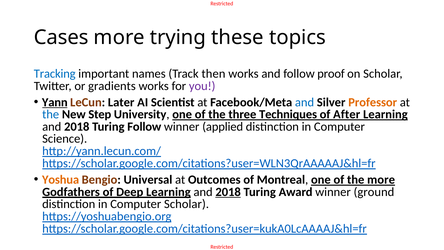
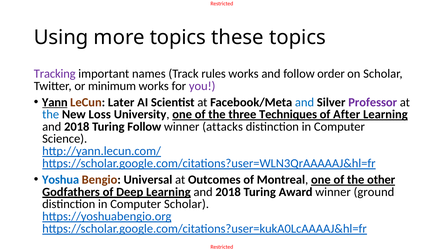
Cases: Cases -> Using
more trying: trying -> topics
Tracking colour: blue -> purple
then: then -> rules
proof: proof -> order
gradients: gradients -> minimum
Professor colour: orange -> purple
Step: Step -> Loss
applied: applied -> attacks
Yoshua colour: orange -> blue
the more: more -> other
2018 at (228, 192) underline: present -> none
